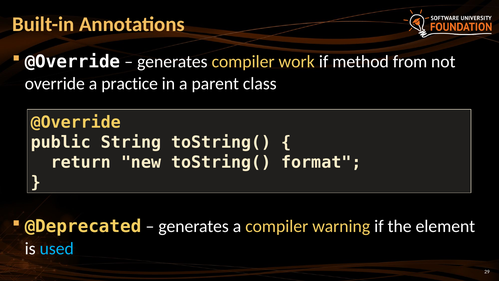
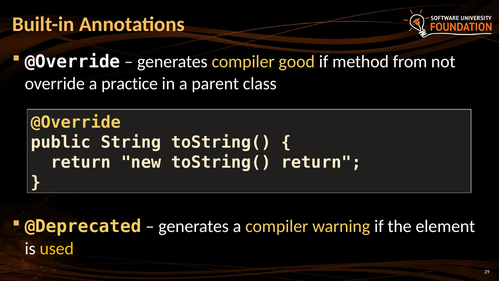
work: work -> good
toString( format: format -> return
used colour: light blue -> yellow
